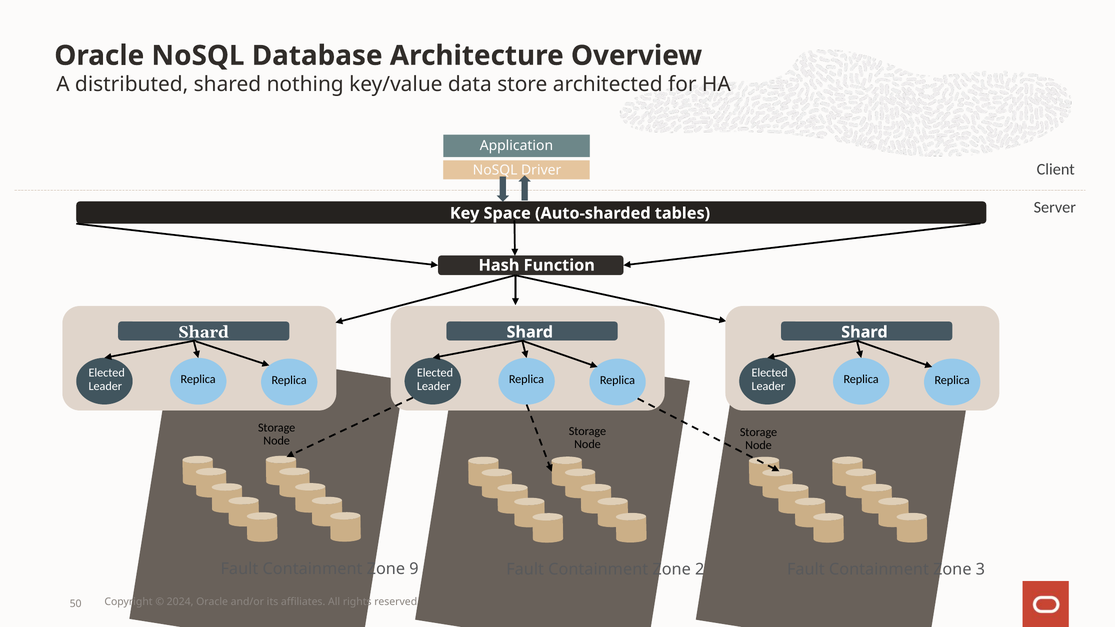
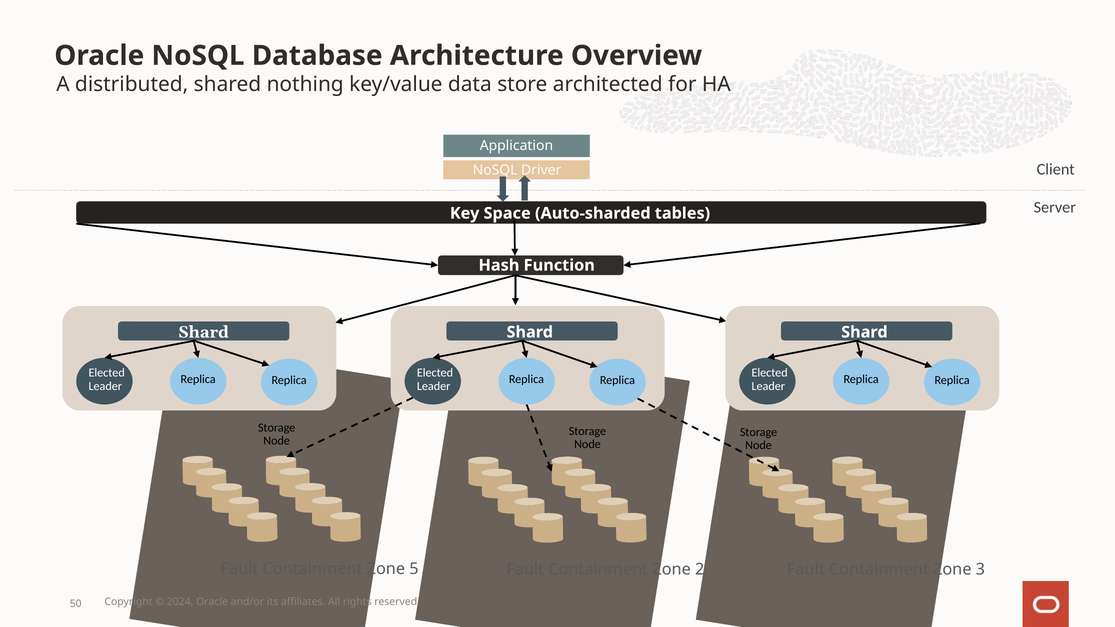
9: 9 -> 5
